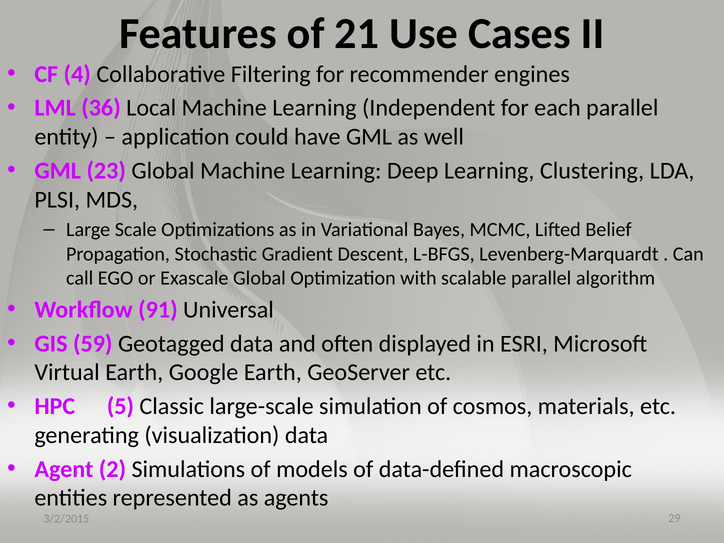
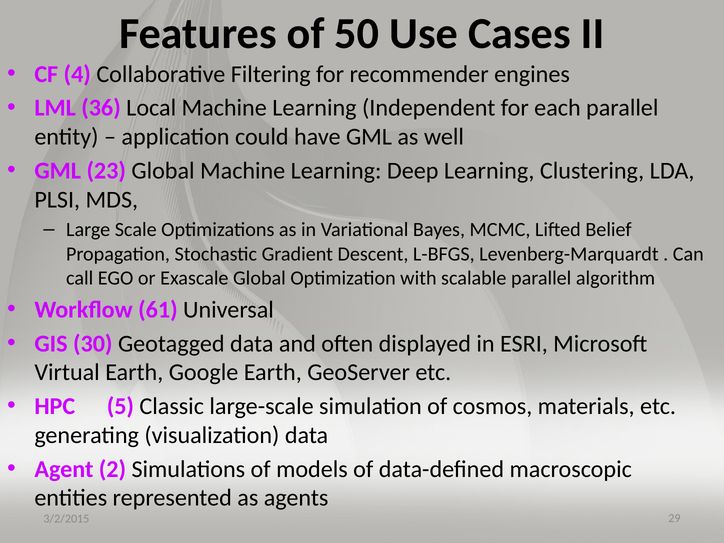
21: 21 -> 50
91: 91 -> 61
59: 59 -> 30
